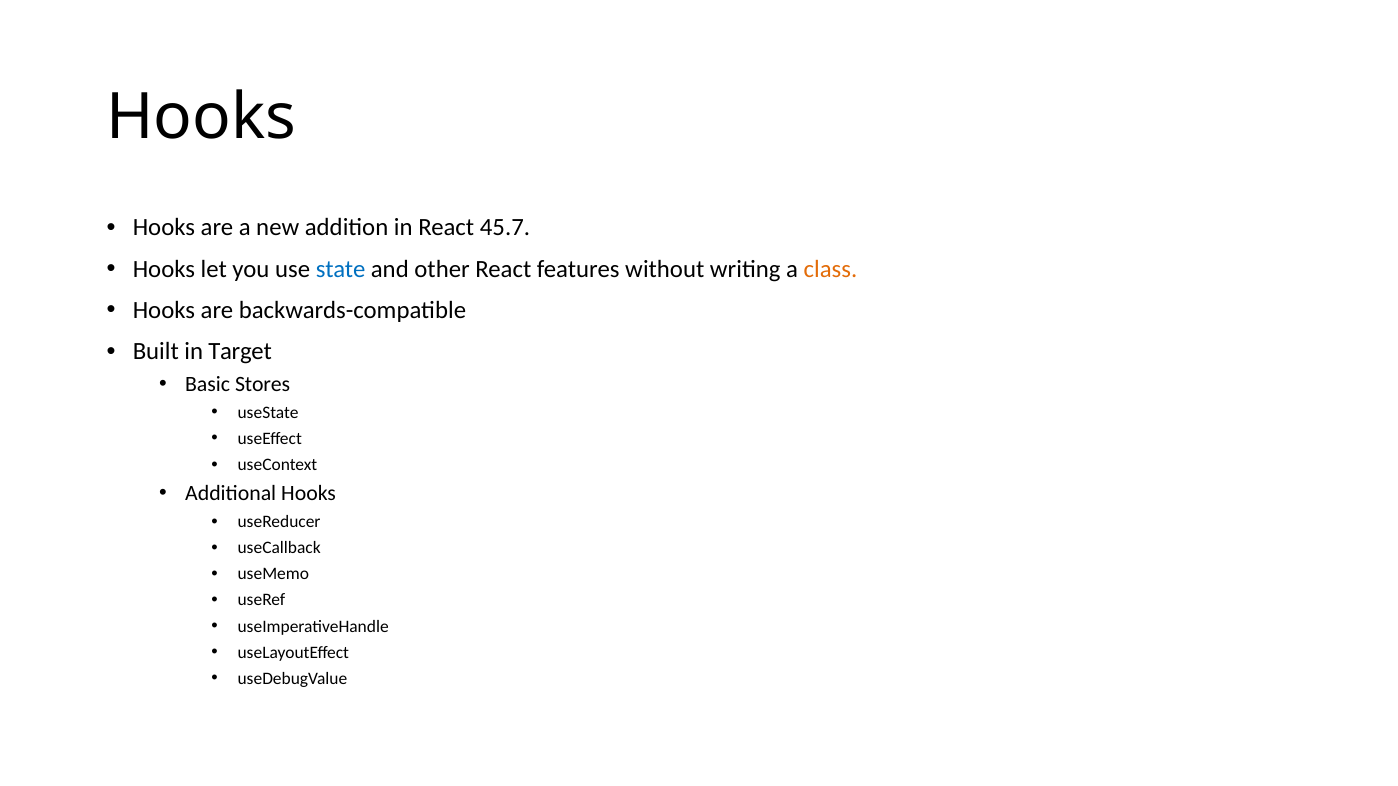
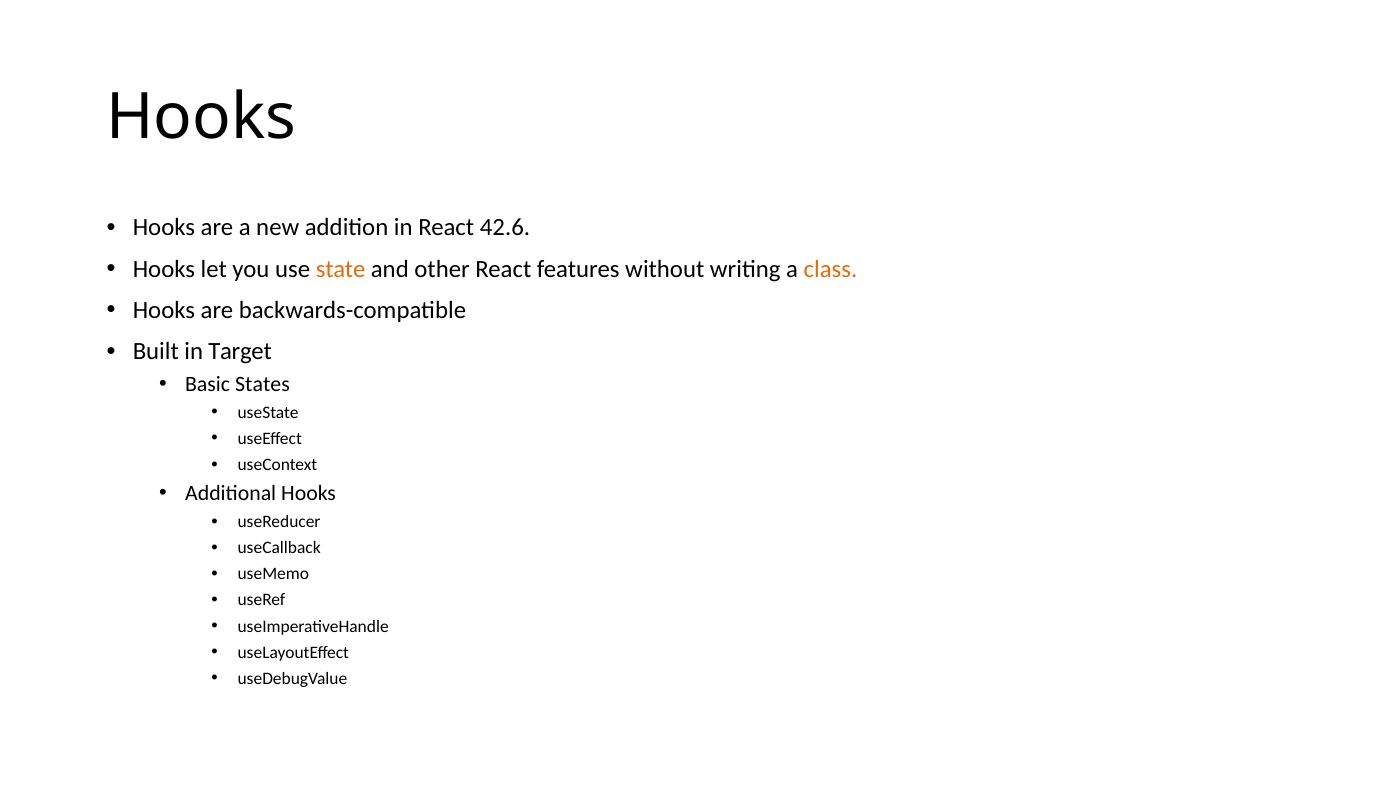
45.7: 45.7 -> 42.6
state colour: blue -> orange
Stores: Stores -> States
